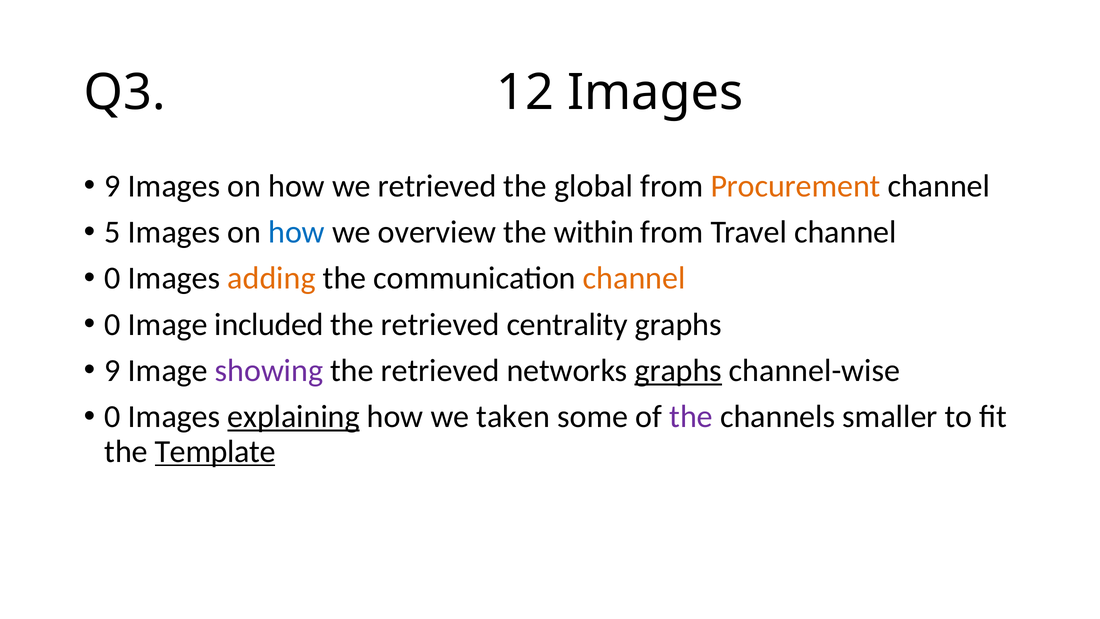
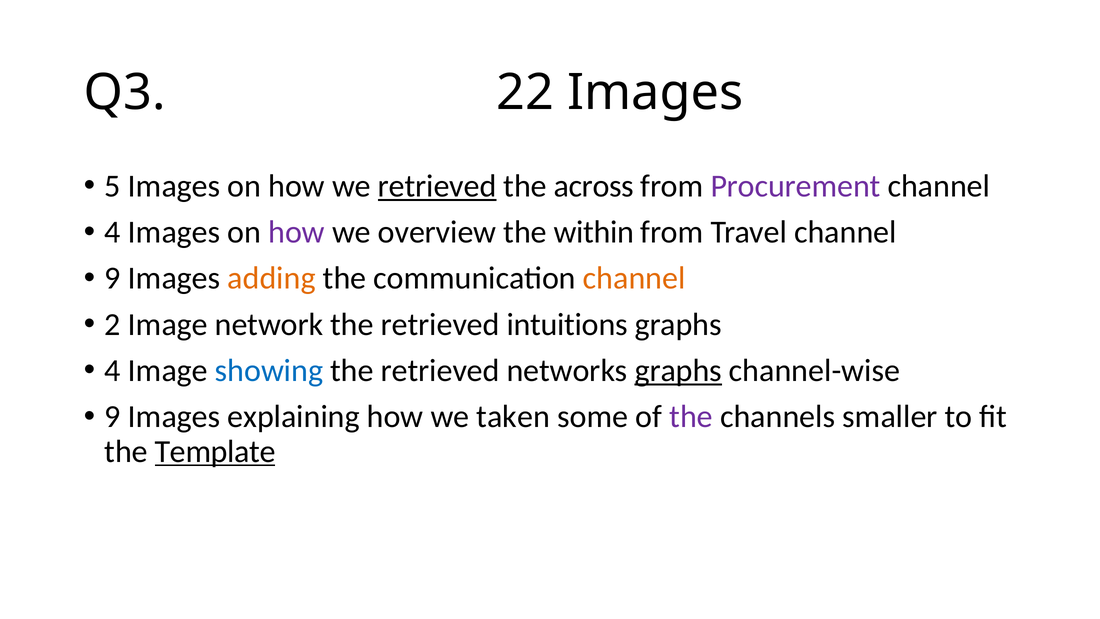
12: 12 -> 22
9 at (113, 186): 9 -> 5
retrieved at (437, 186) underline: none -> present
global: global -> across
Procurement colour: orange -> purple
5 at (113, 232): 5 -> 4
how at (297, 232) colour: blue -> purple
0 at (113, 278): 0 -> 9
0 at (113, 324): 0 -> 2
included: included -> network
centrality: centrality -> intuitions
9 at (113, 370): 9 -> 4
showing colour: purple -> blue
0 at (113, 417): 0 -> 9
explaining underline: present -> none
